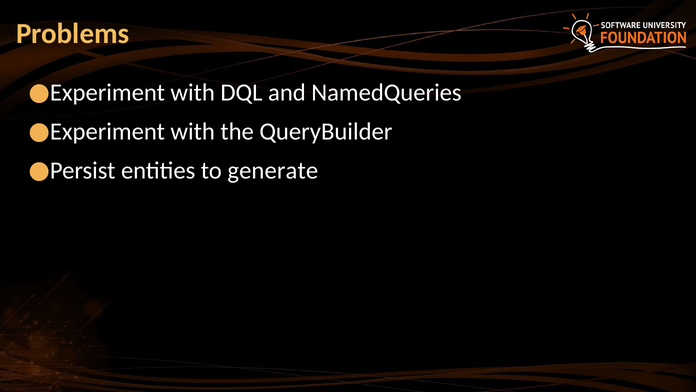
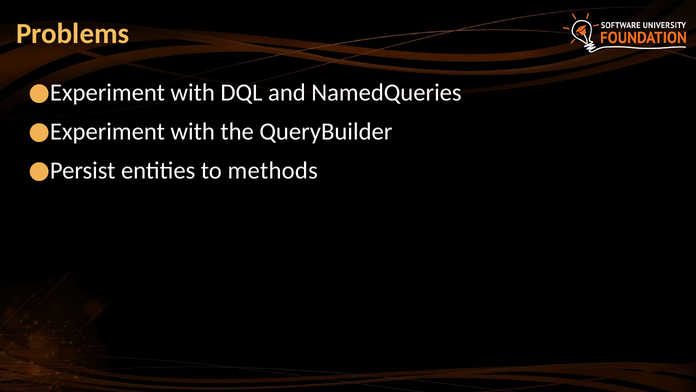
generate: generate -> methods
